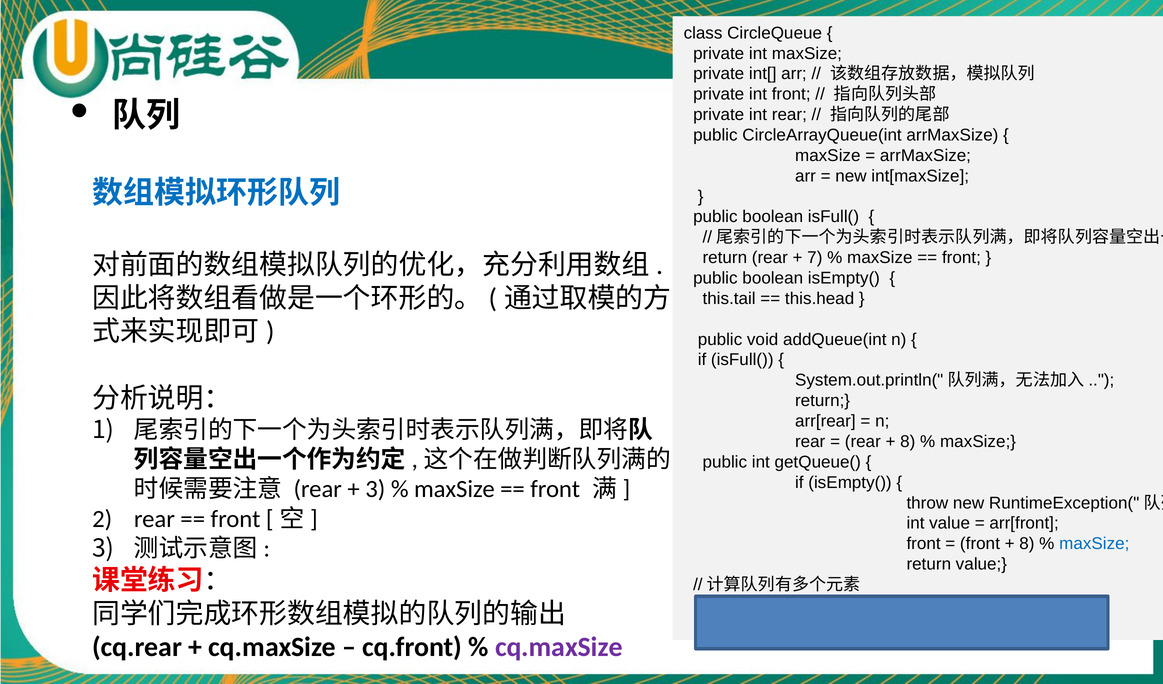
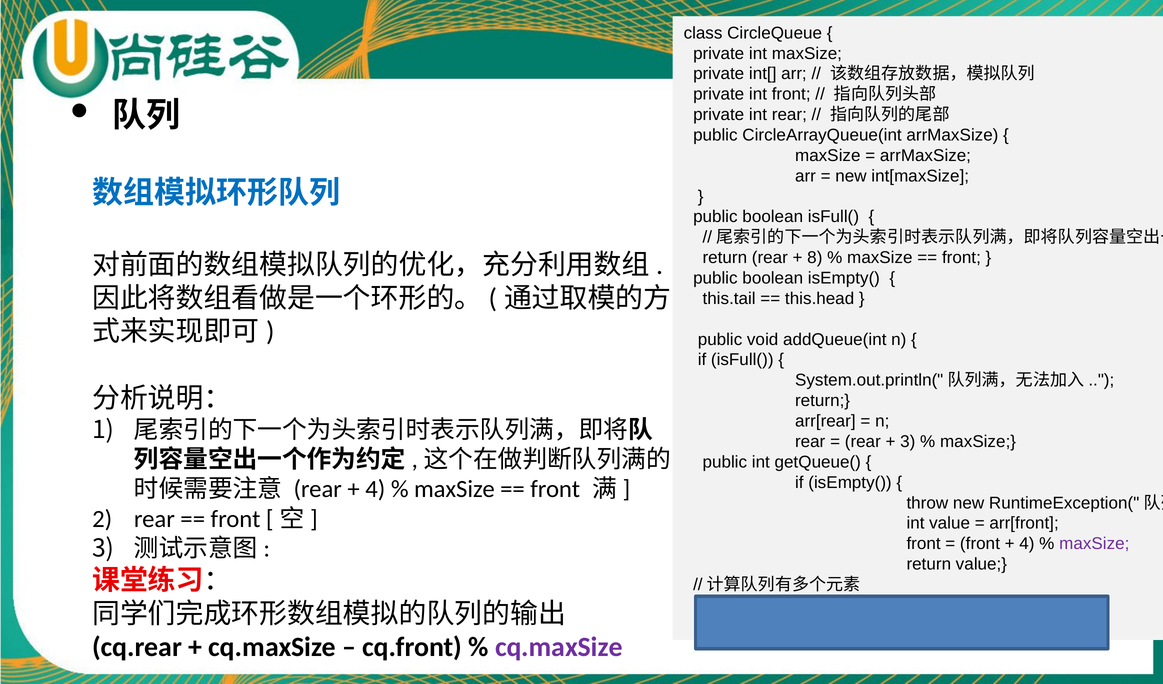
7: 7 -> 8
8 at (908, 442): 8 -> 3
3 at (375, 490): 3 -> 4
8 at (1027, 544): 8 -> 4
maxSize at (1094, 544) colour: blue -> purple
